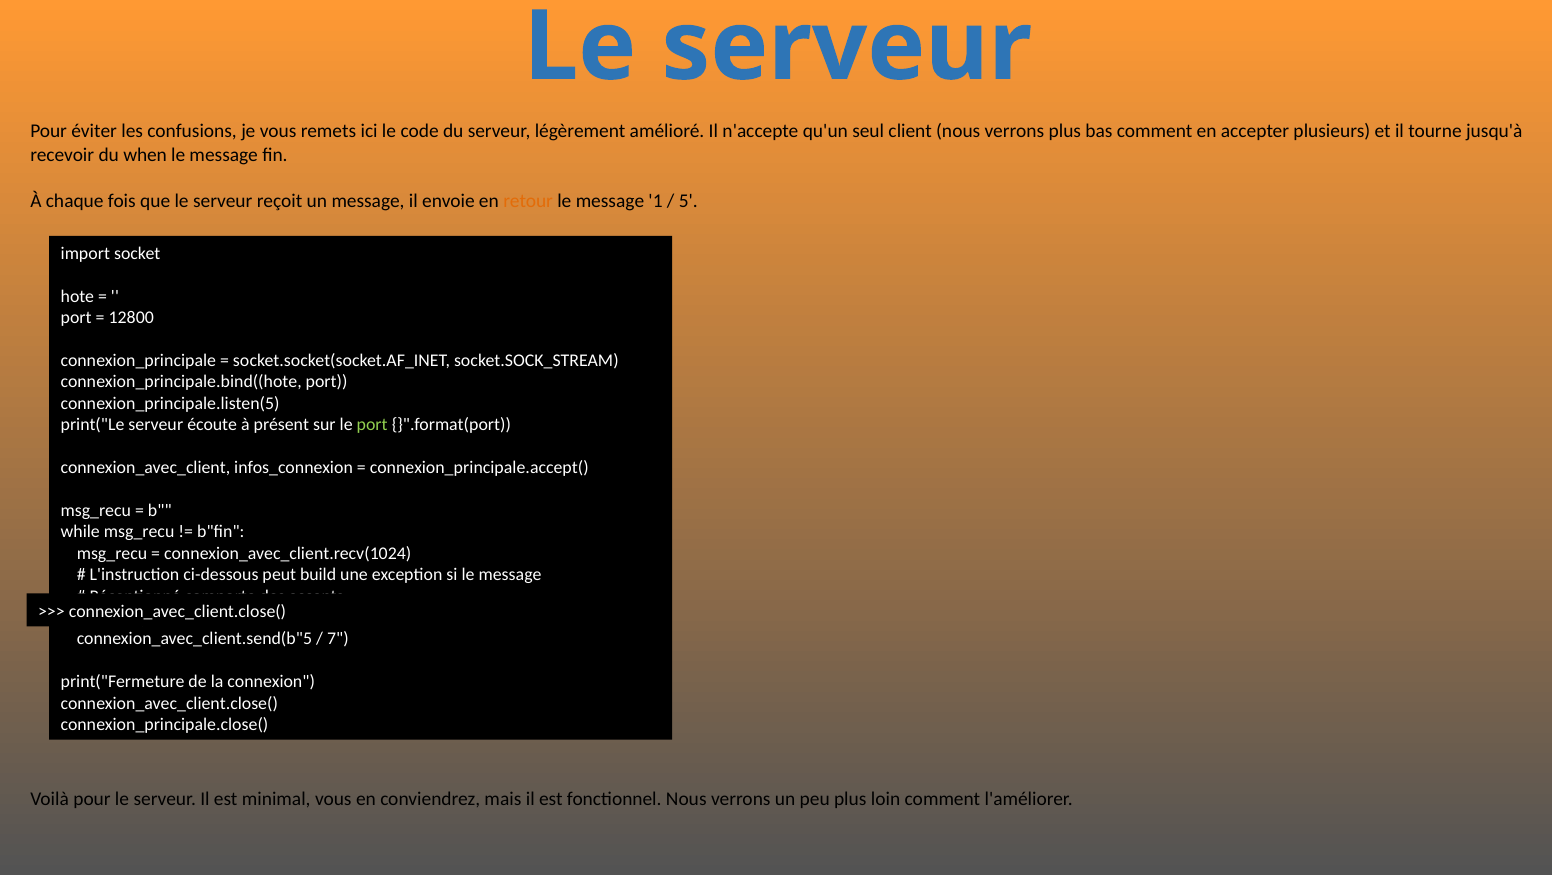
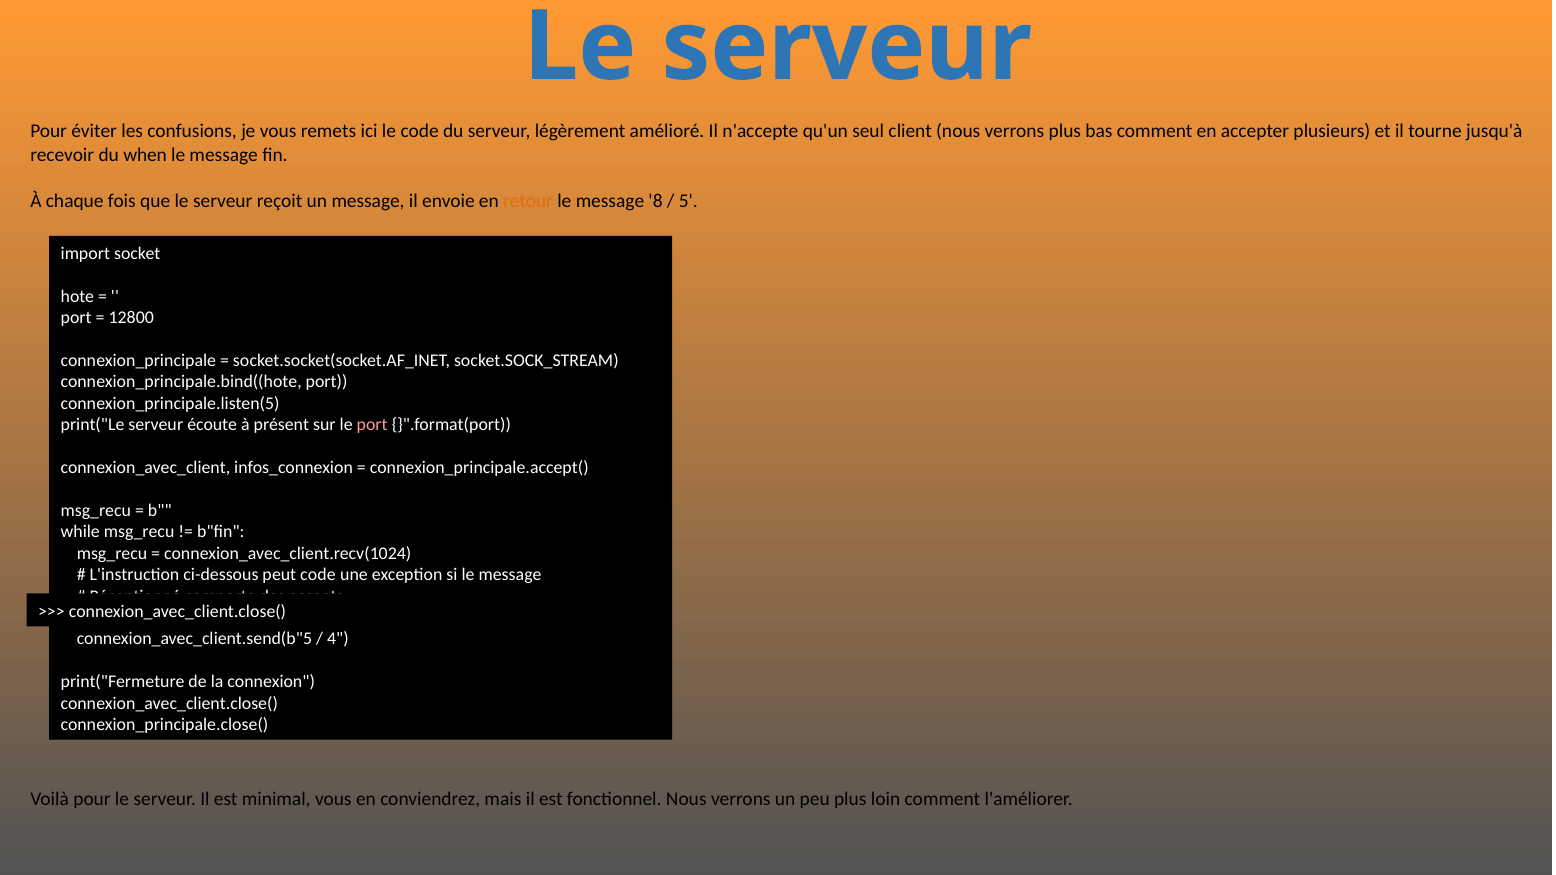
1: 1 -> 8
port at (372, 425) colour: light green -> pink
peut build: build -> code
7: 7 -> 4
